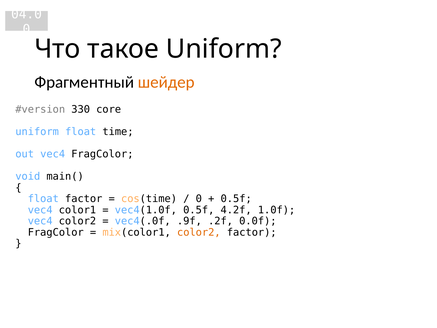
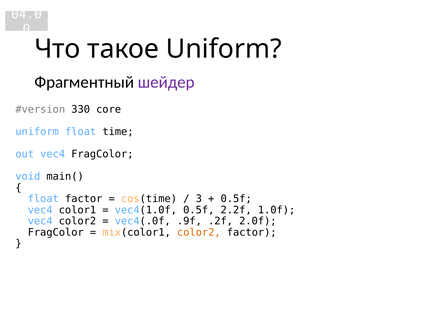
шейдер colour: orange -> purple
0 at (199, 199): 0 -> 3
4.2f: 4.2f -> 2.2f
0.0f: 0.0f -> 2.0f
